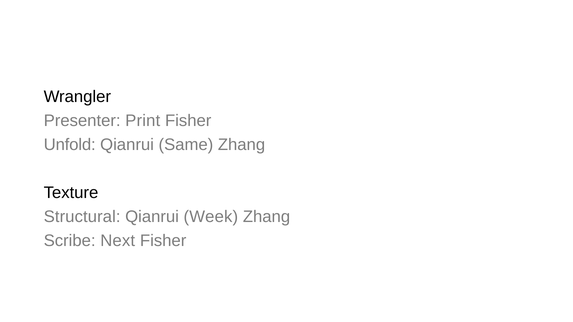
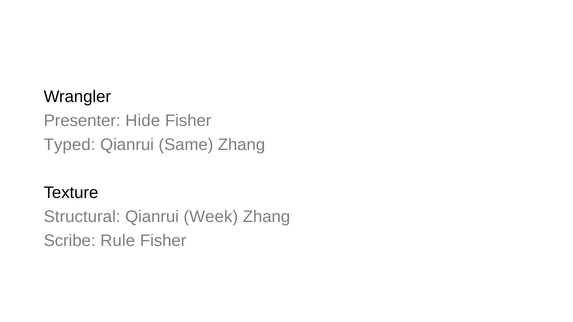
Print: Print -> Hide
Unfold: Unfold -> Typed
Next: Next -> Rule
